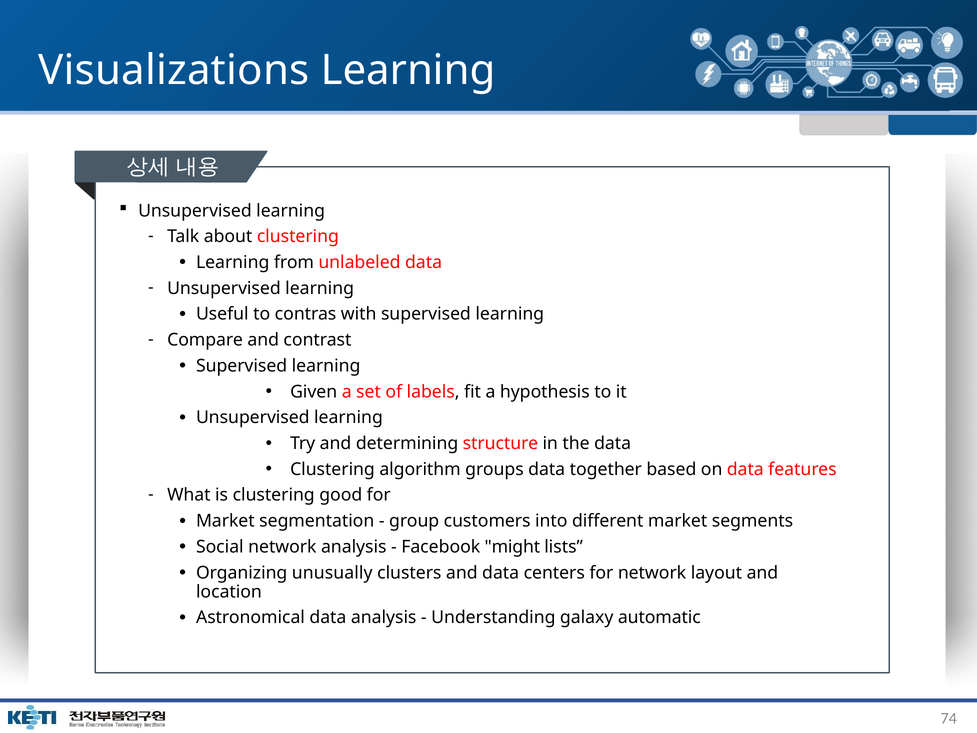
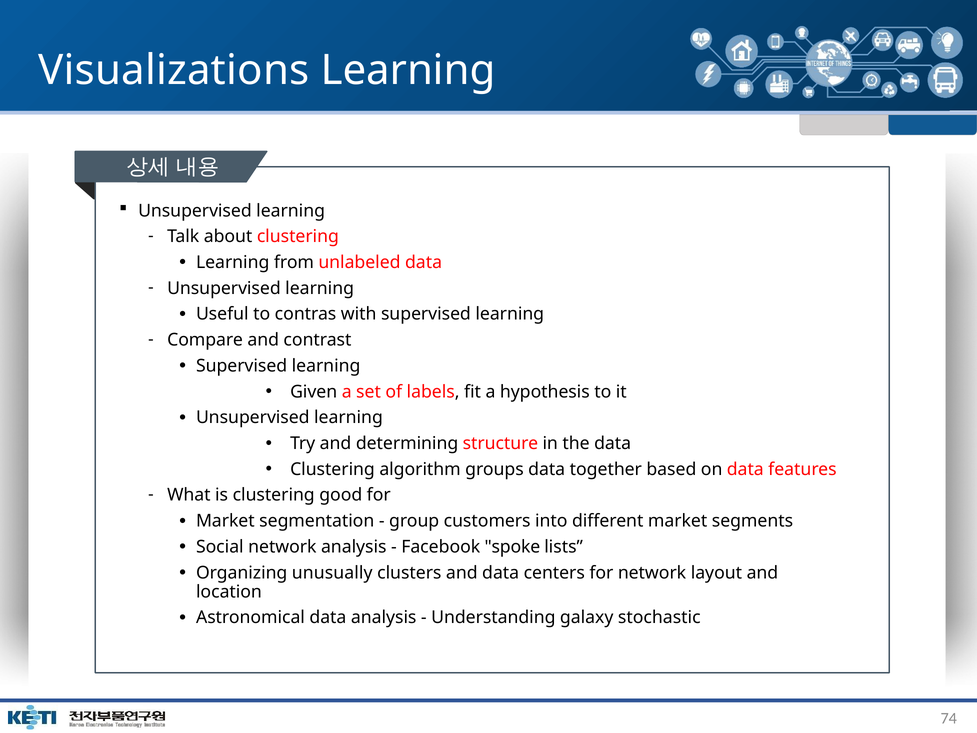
might: might -> spoke
automatic: automatic -> stochastic
